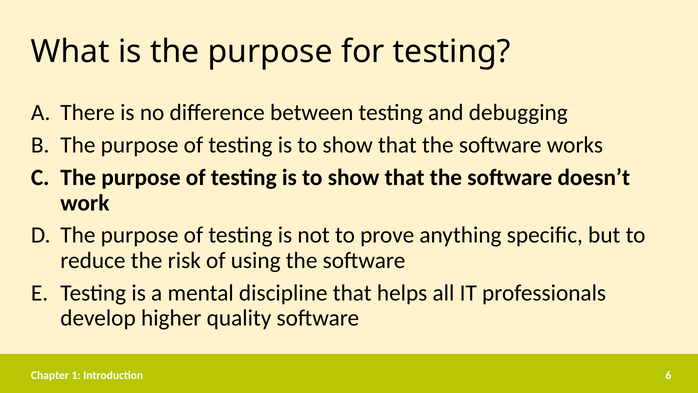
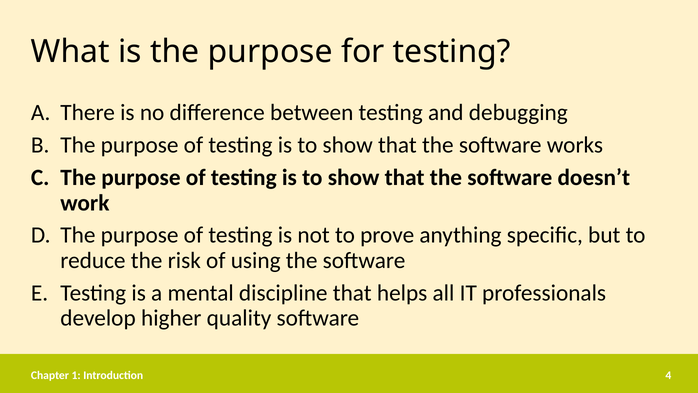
6: 6 -> 4
